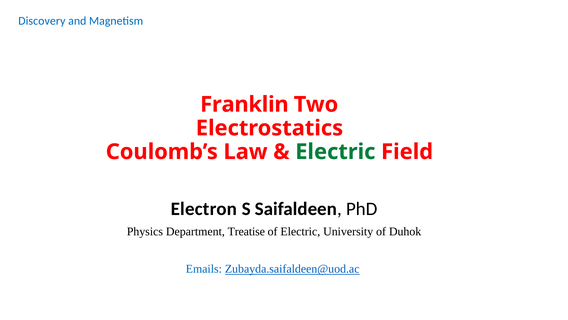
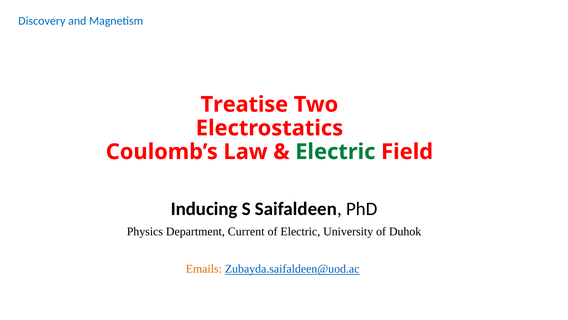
Franklin: Franklin -> Treatise
Electron: Electron -> Inducing
Treatise: Treatise -> Current
Emails colour: blue -> orange
